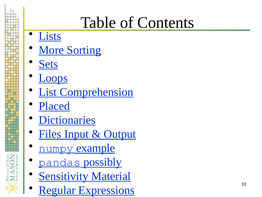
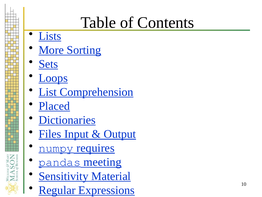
example: example -> requires
possibly: possibly -> meeting
